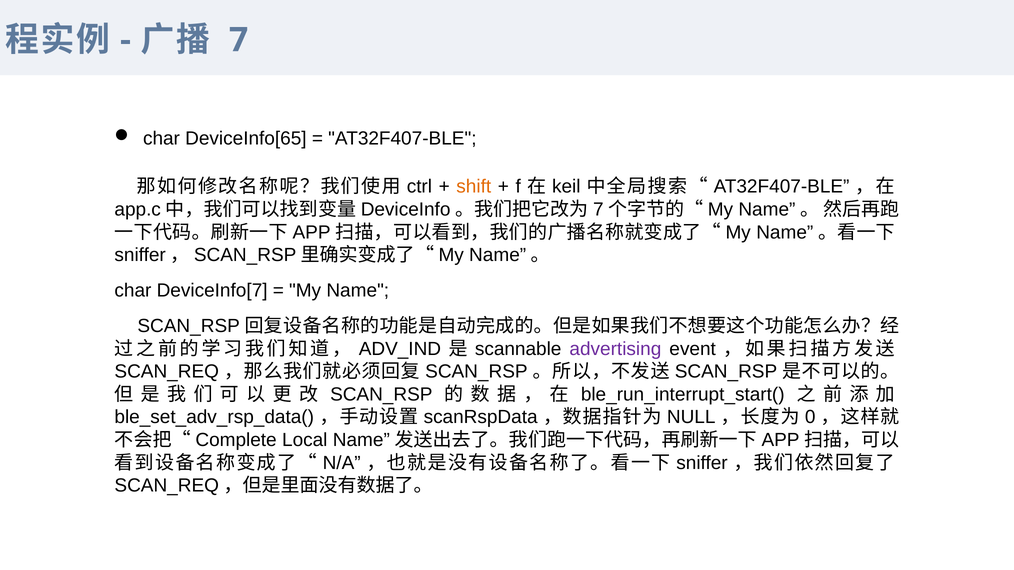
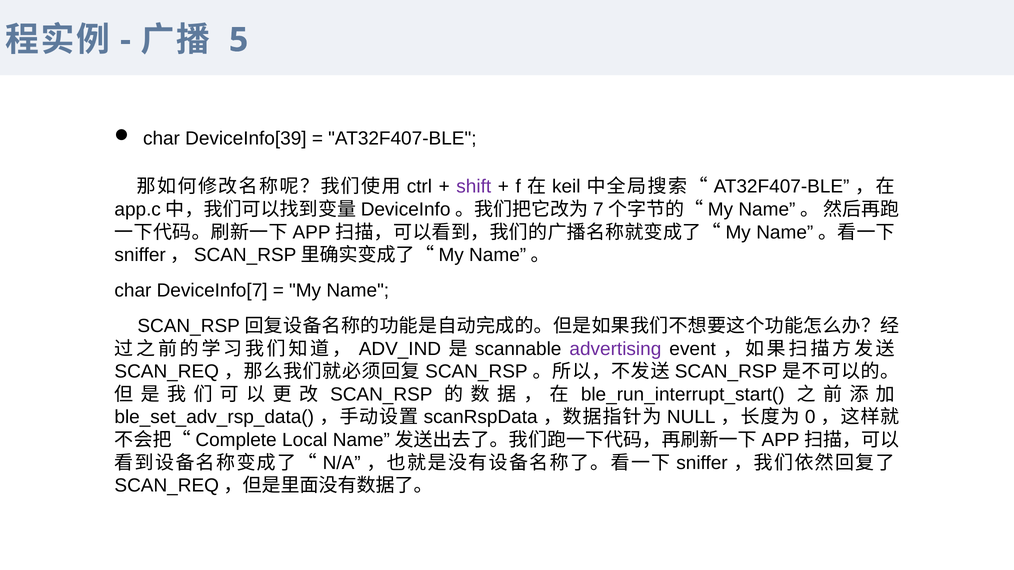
7: 7 -> 5
DeviceInfo[65: DeviceInfo[65 -> DeviceInfo[39
shift colour: orange -> purple
